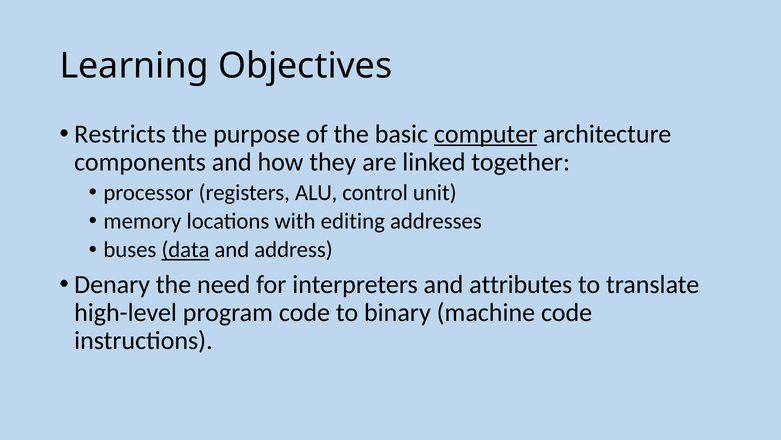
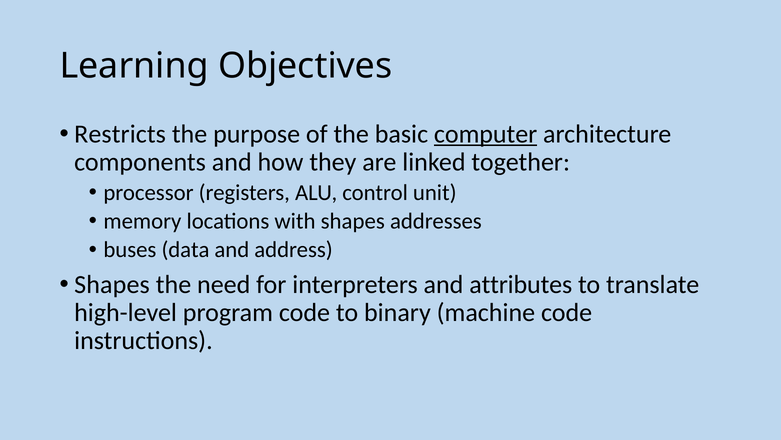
with editing: editing -> shapes
data underline: present -> none
Denary at (112, 284): Denary -> Shapes
